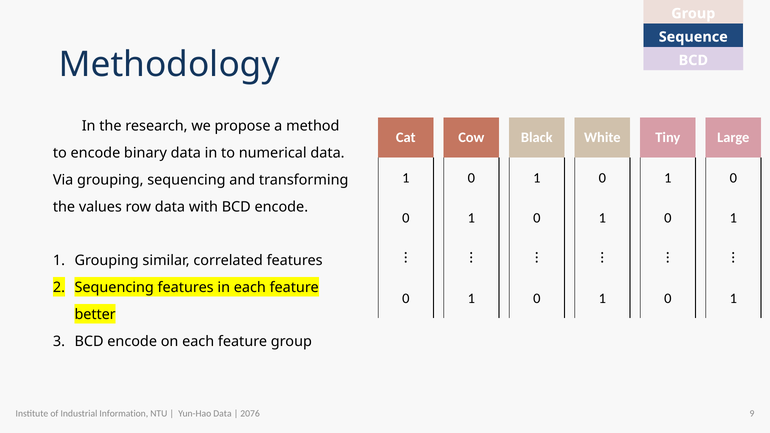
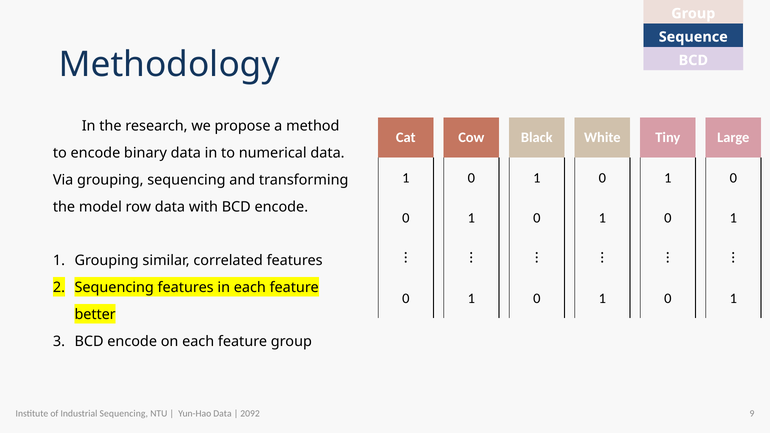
values: values -> model
Industrial Information: Information -> Sequencing
2076: 2076 -> 2092
